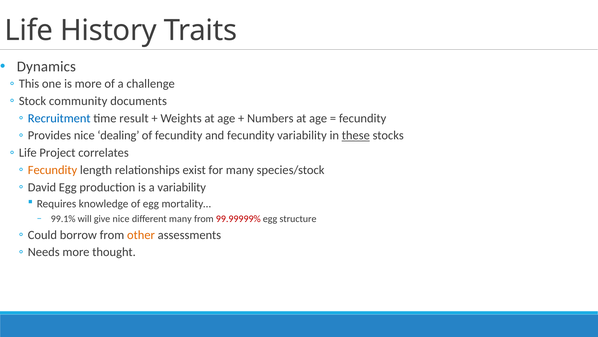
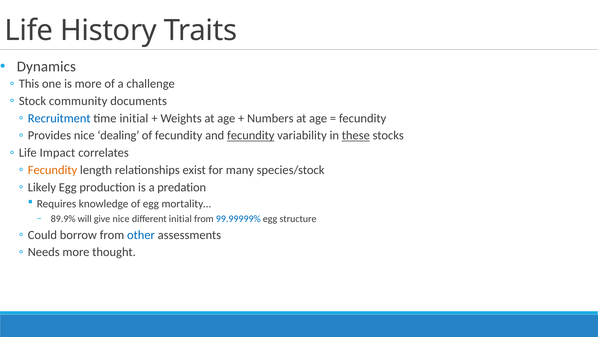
time result: result -> initial
fecundity at (251, 135) underline: none -> present
Project: Project -> Impact
David: David -> Likely
a variability: variability -> predation
99.1%: 99.1% -> 89.9%
different many: many -> initial
99.99999% colour: red -> blue
other colour: orange -> blue
